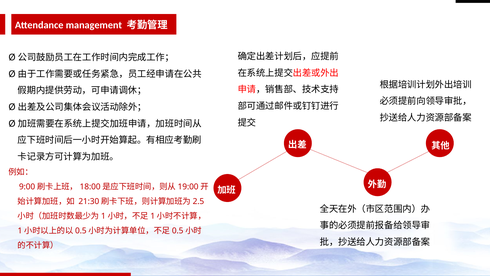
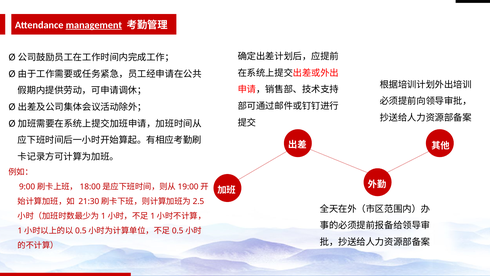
management underline: none -> present
